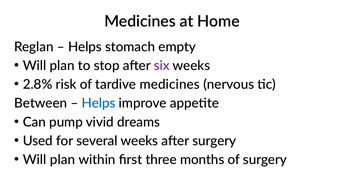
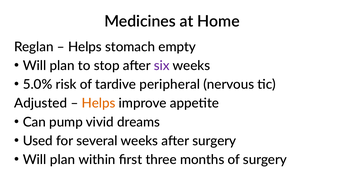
2.8%: 2.8% -> 5.0%
tardive medicines: medicines -> peripheral
Between: Between -> Adjusted
Helps at (99, 103) colour: blue -> orange
